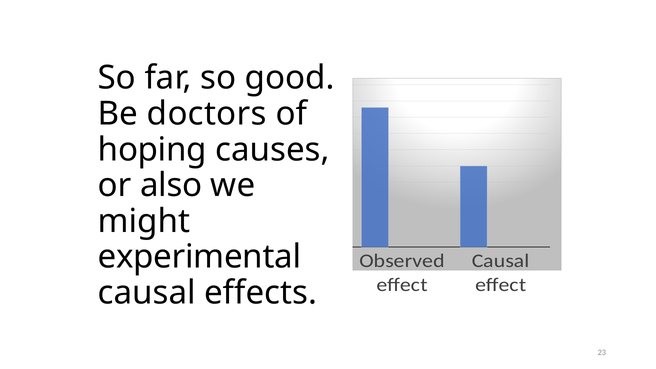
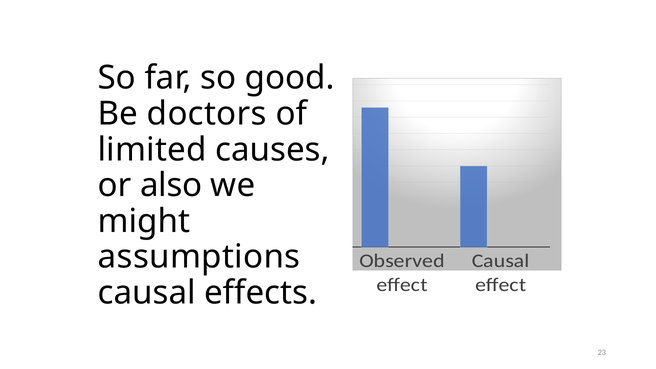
hoping: hoping -> limited
experimental: experimental -> assumptions
